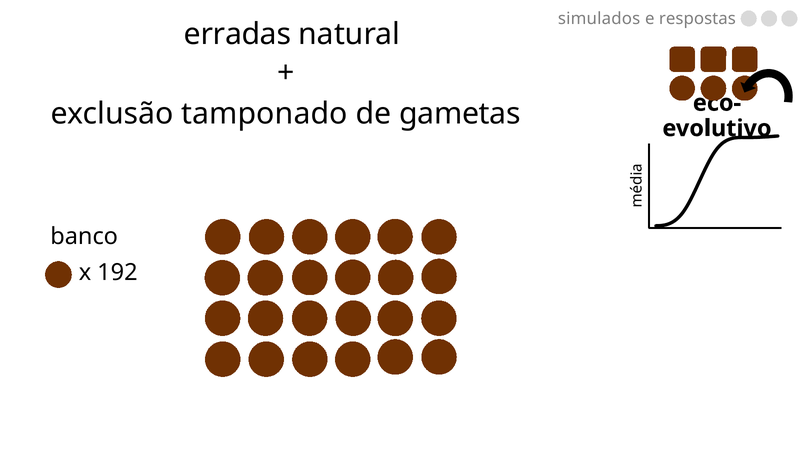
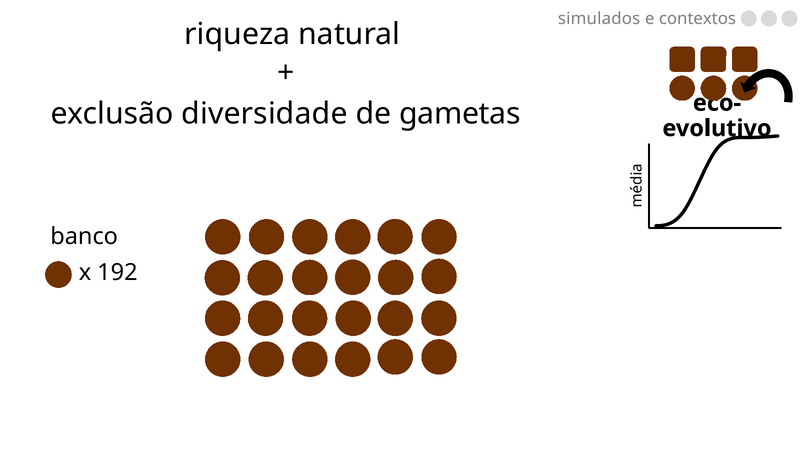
respostas: respostas -> contextos
erradas: erradas -> riqueza
tamponado: tamponado -> diversidade
